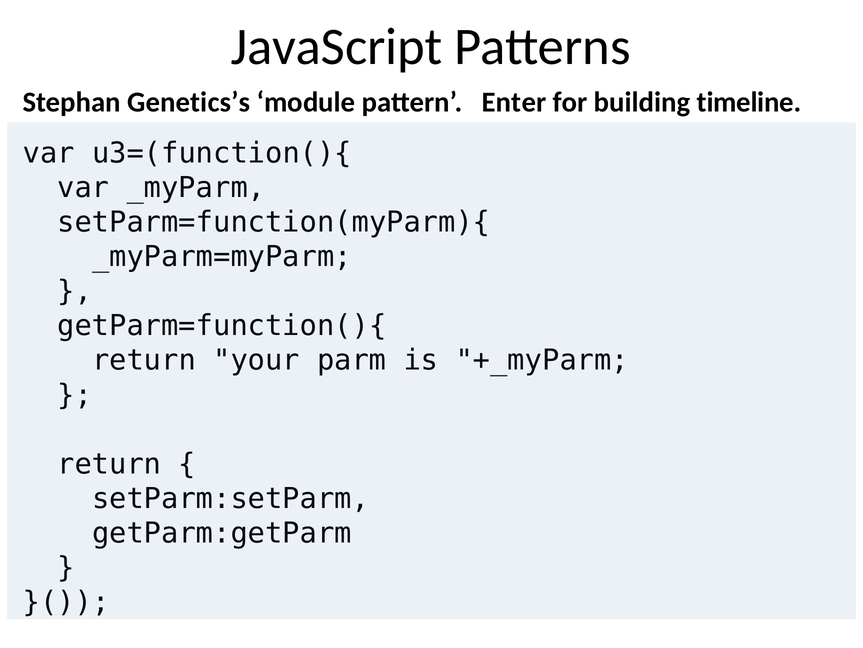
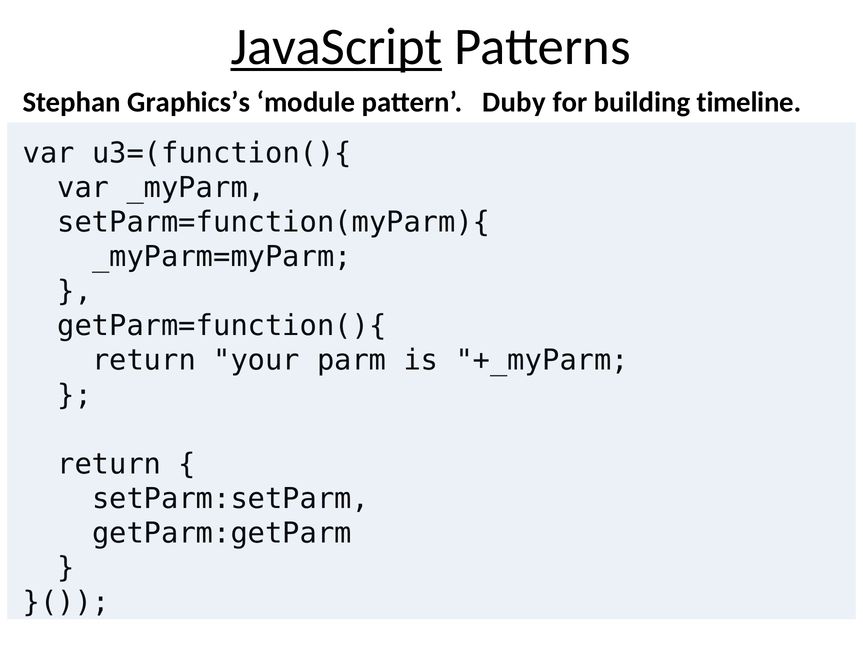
JavaScript underline: none -> present
Genetics’s: Genetics’s -> Graphics’s
Enter: Enter -> Duby
